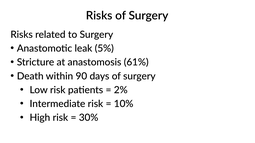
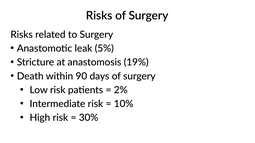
61%: 61% -> 19%
